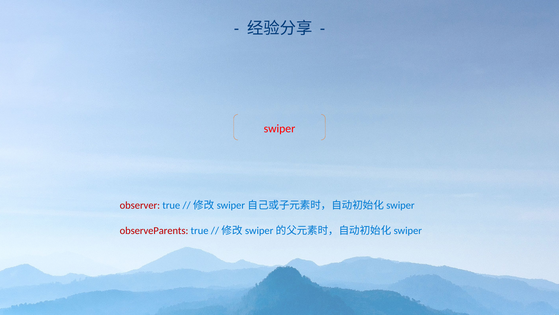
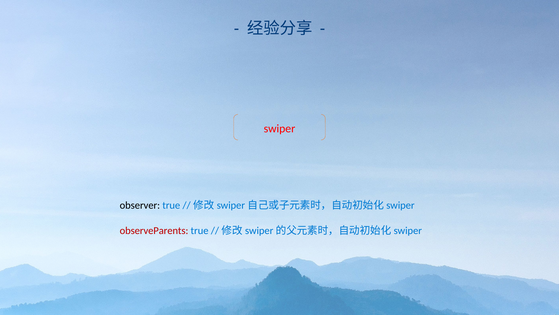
observer colour: red -> black
